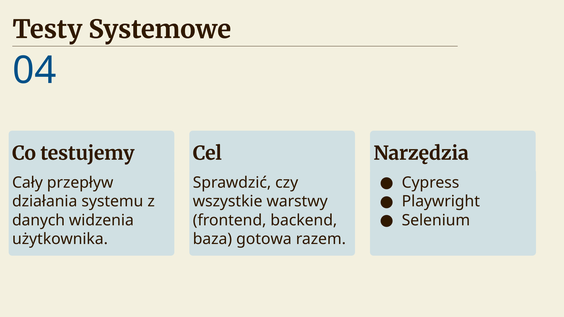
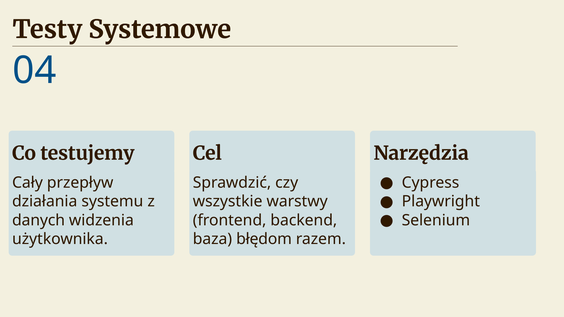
gotowa: gotowa -> błędom
